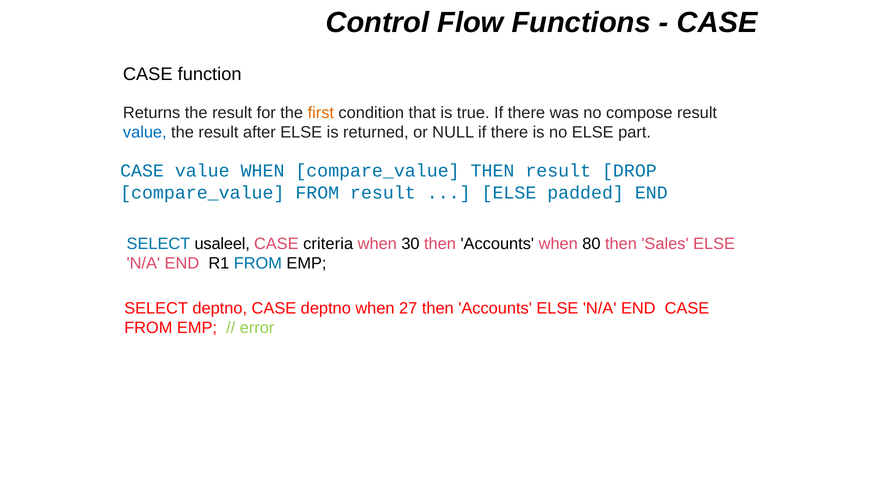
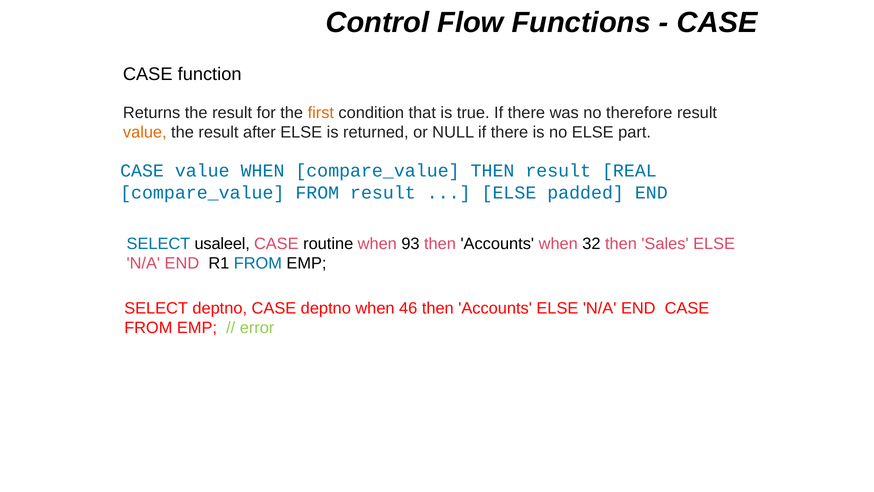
compose: compose -> therefore
value at (145, 132) colour: blue -> orange
DROP: DROP -> REAL
criteria: criteria -> routine
30: 30 -> 93
80: 80 -> 32
27: 27 -> 46
